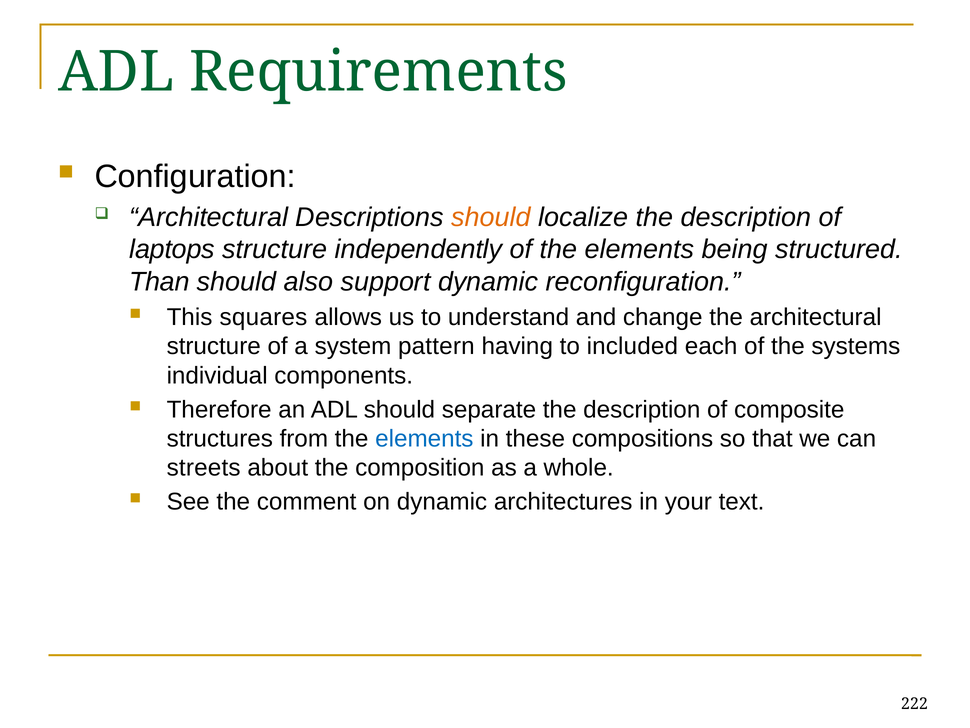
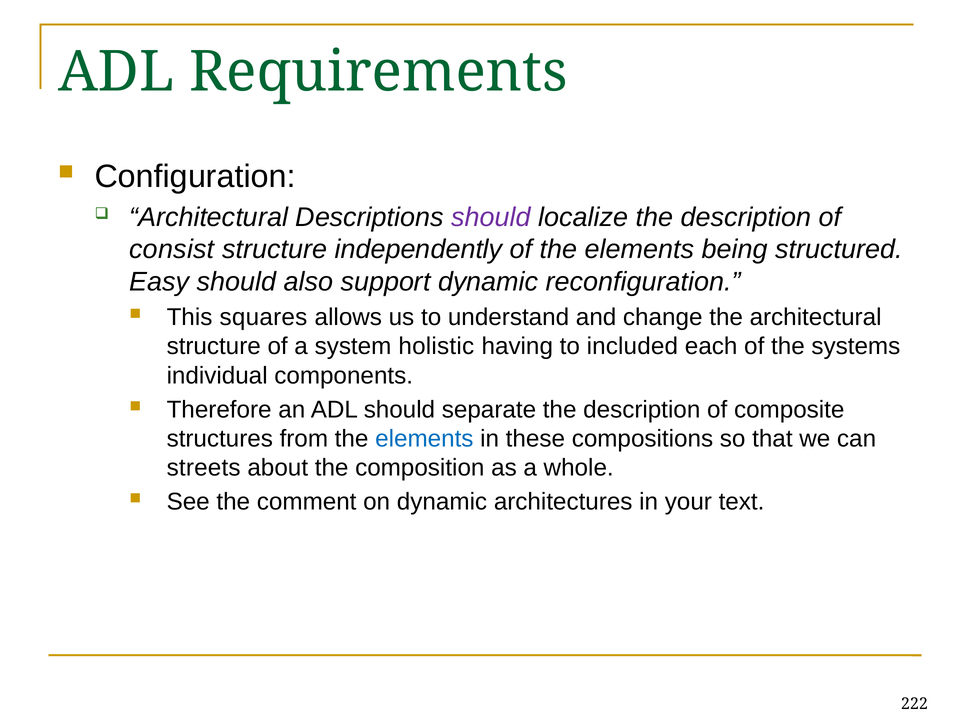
should at (491, 217) colour: orange -> purple
laptops: laptops -> consist
Than: Than -> Easy
pattern: pattern -> holistic
